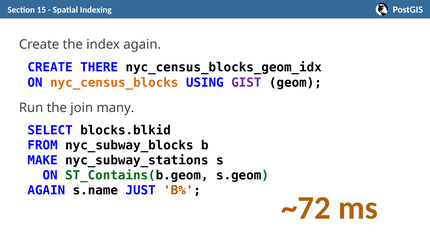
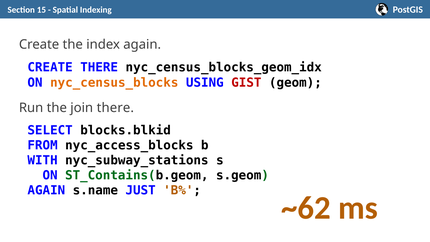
GIST colour: purple -> red
join many: many -> there
nyc_subway_blocks: nyc_subway_blocks -> nyc_access_blocks
MAKE: MAKE -> WITH
~72: ~72 -> ~62
